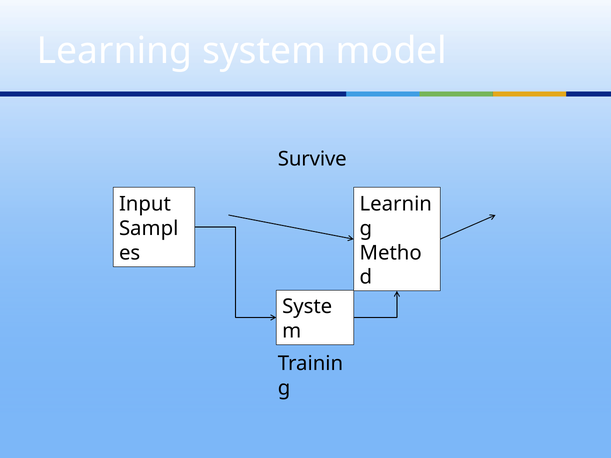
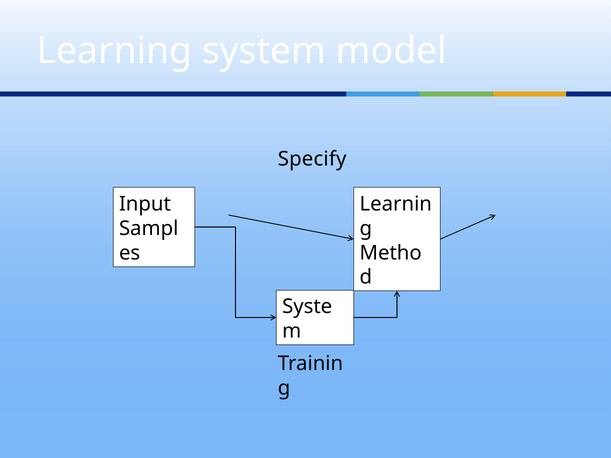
Survive: Survive -> Specify
